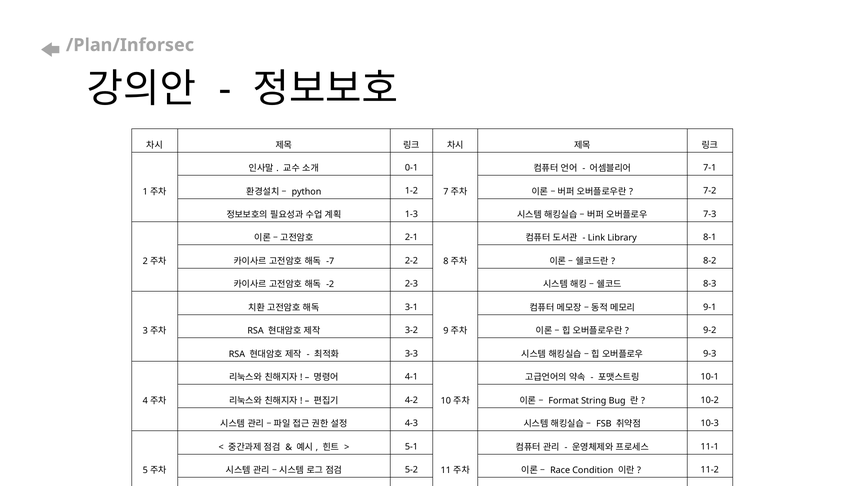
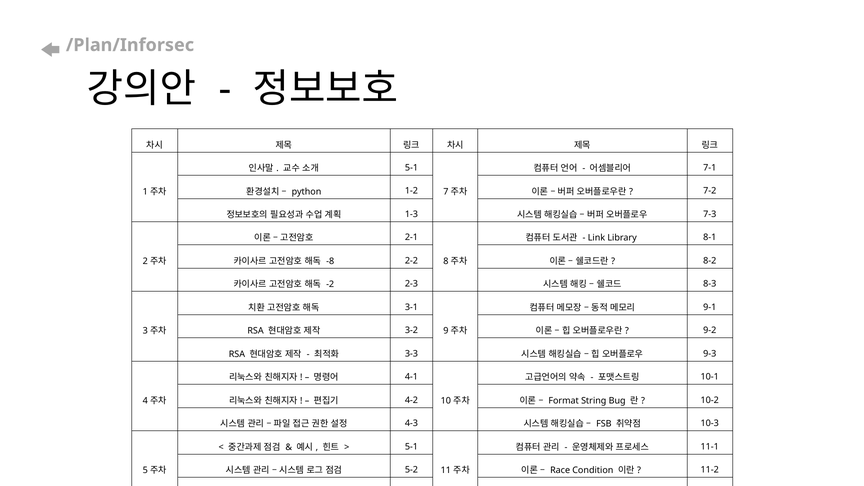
0-1 at (411, 168): 0-1 -> 5-1
-7: -7 -> -8
